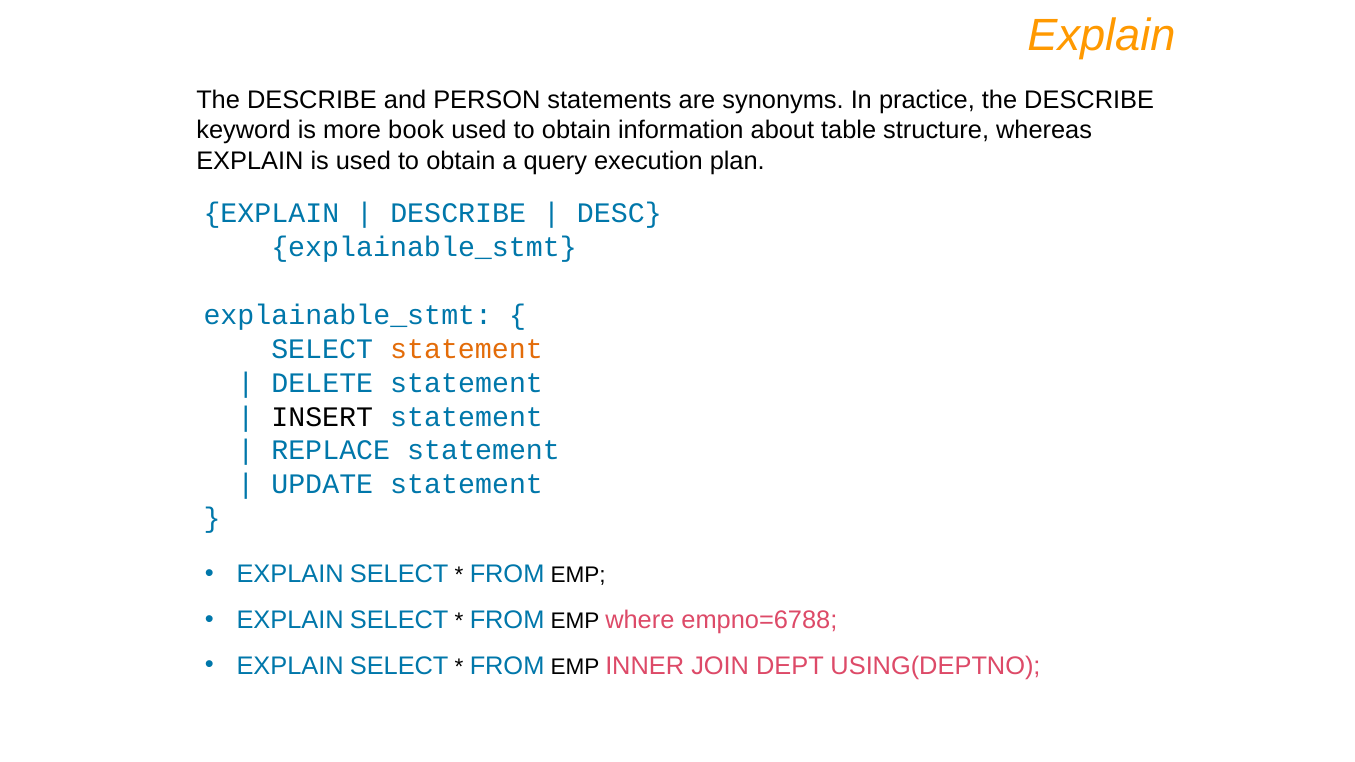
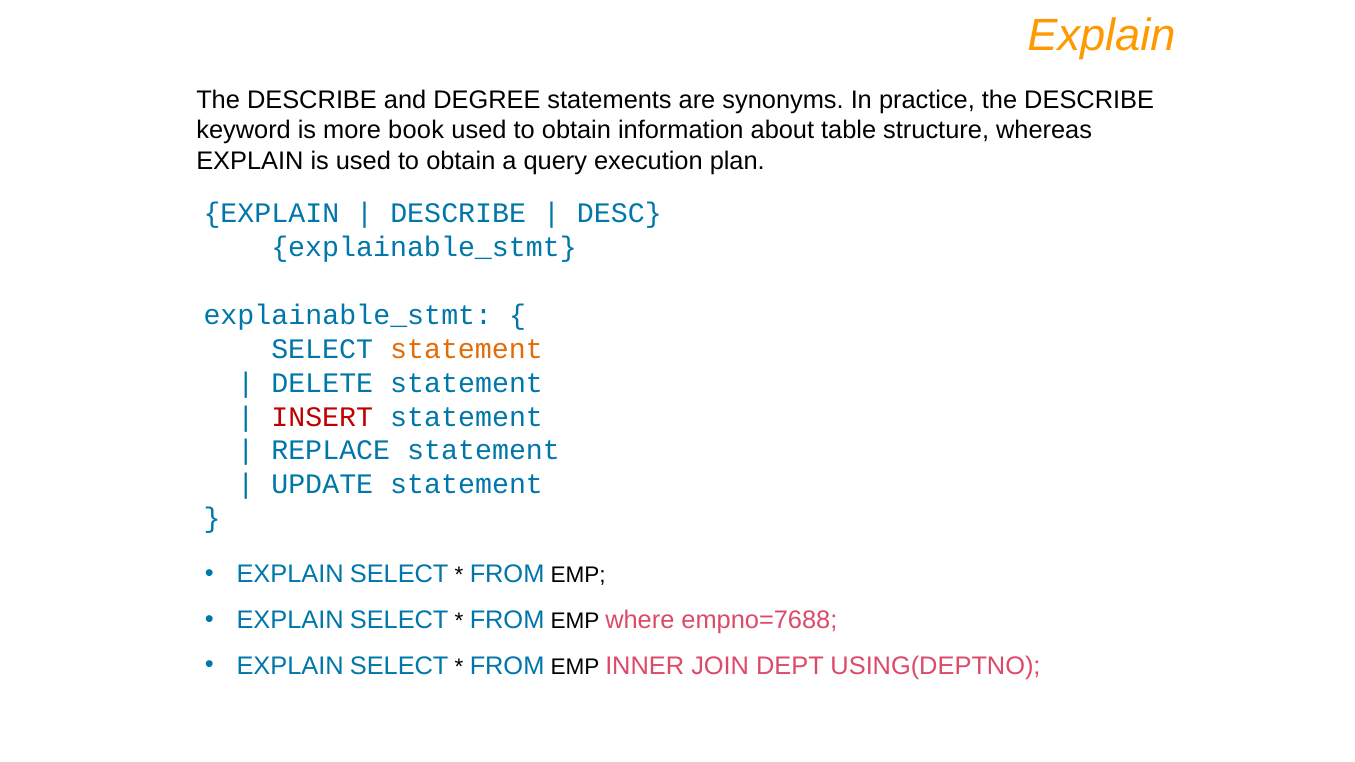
PERSON: PERSON -> DEGREE
INSERT colour: black -> red
empno=6788: empno=6788 -> empno=7688
